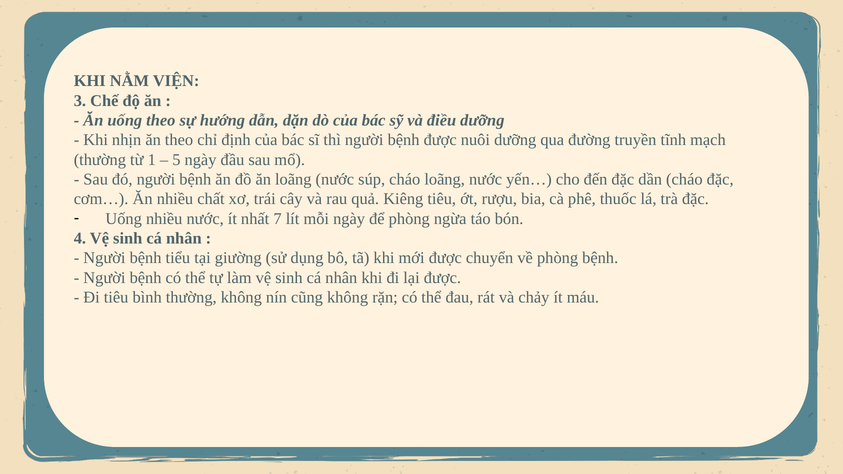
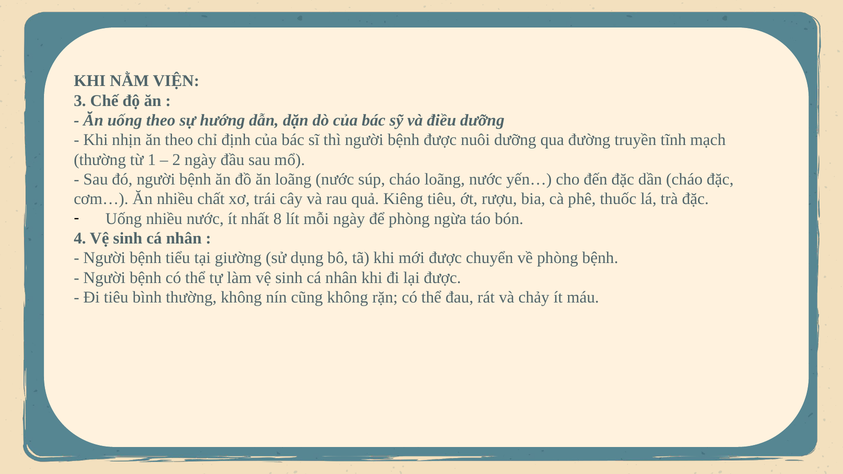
5: 5 -> 2
7: 7 -> 8
